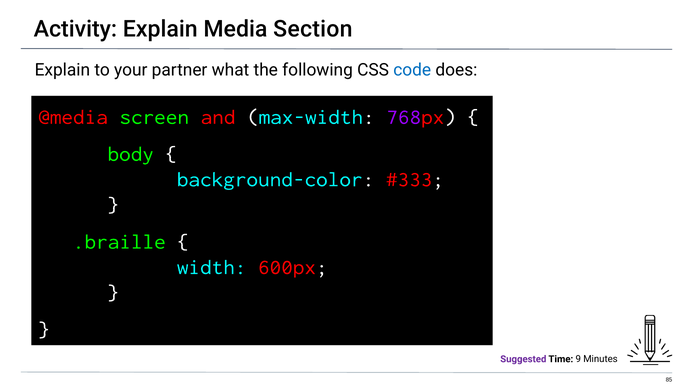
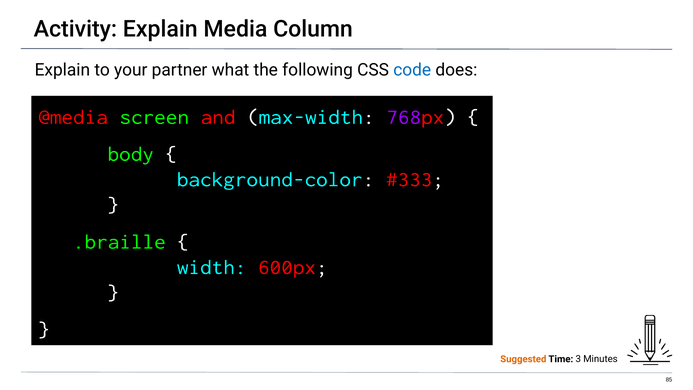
Section: Section -> Column
Suggested colour: purple -> orange
9: 9 -> 3
